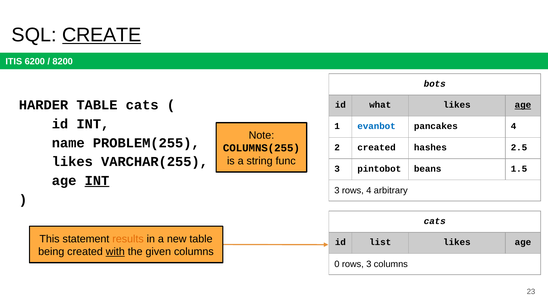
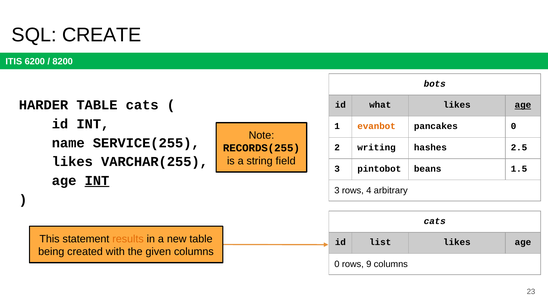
CREATE underline: present -> none
evanbot colour: blue -> orange
pancakes 4: 4 -> 0
PROBLEM(255: PROBLEM(255 -> SERVICE(255
2 created: created -> writing
COLUMNS(255: COLUMNS(255 -> RECORDS(255
func: func -> field
with underline: present -> none
rows 3: 3 -> 9
